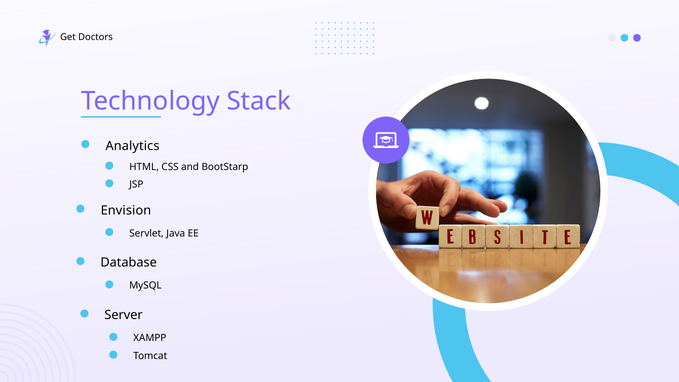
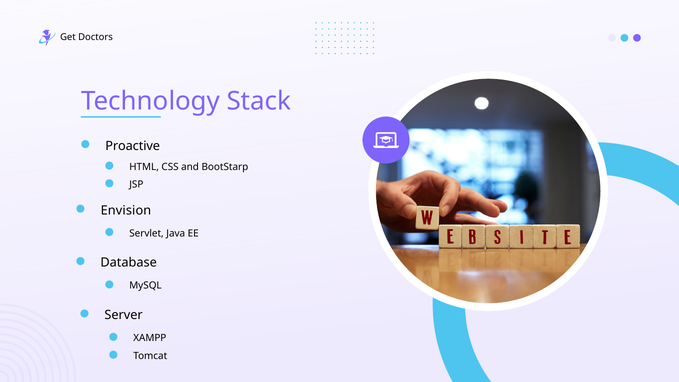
Analytics: Analytics -> Proactive
